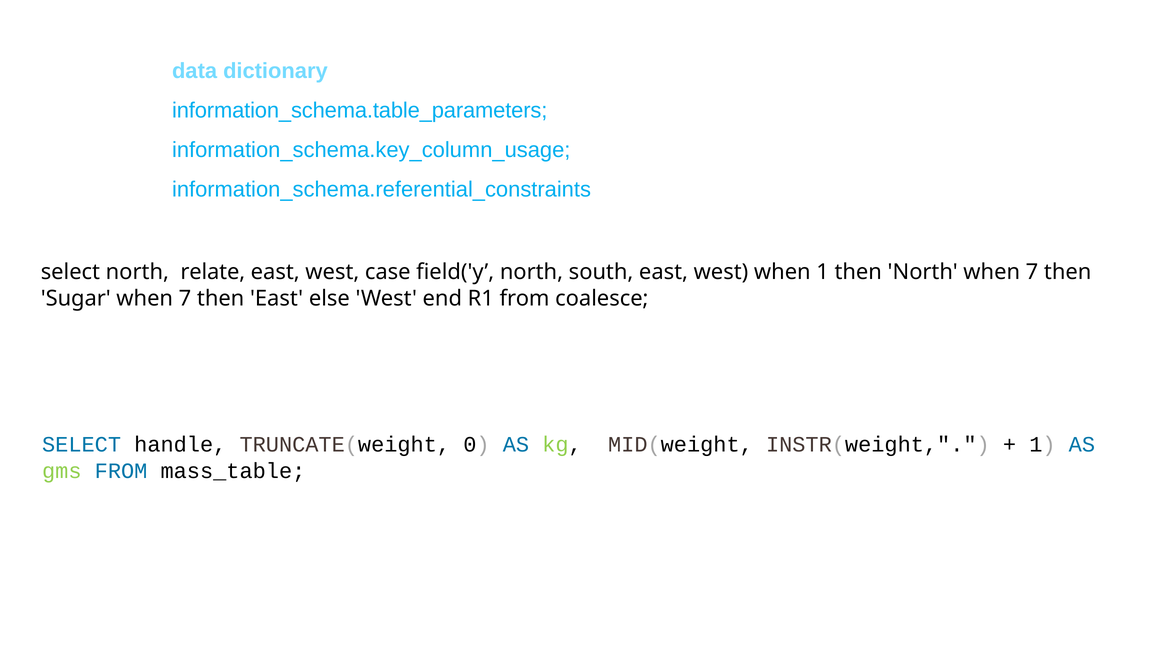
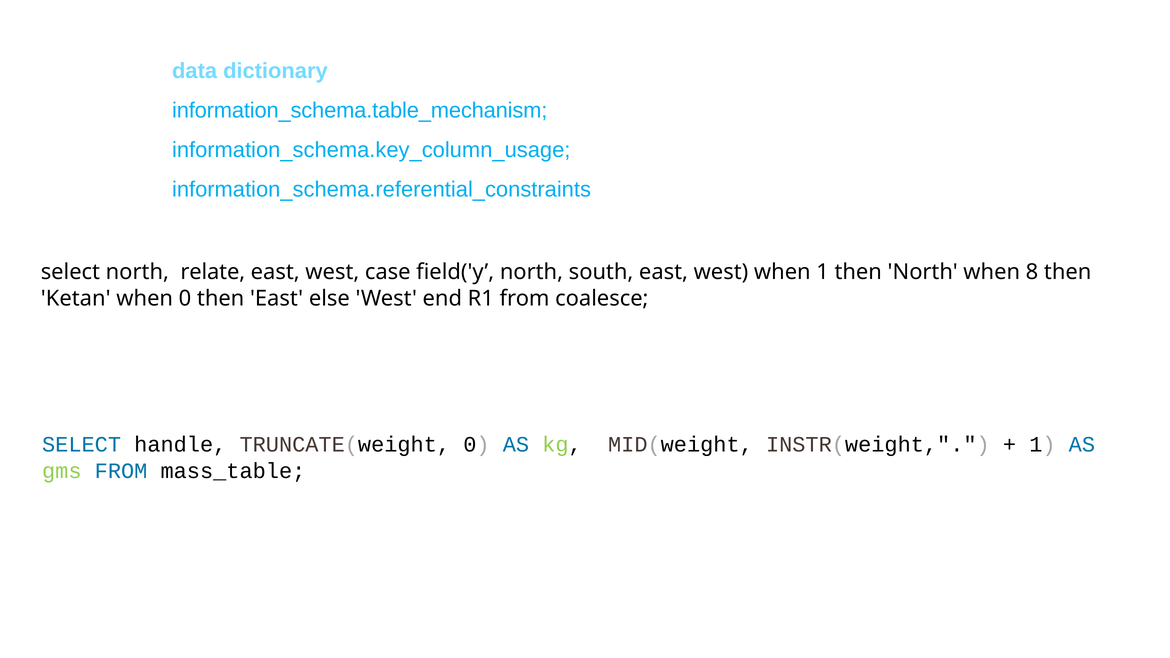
information_schema.table_parameters: information_schema.table_parameters -> information_schema.table_mechanism
North when 7: 7 -> 8
Sugar: Sugar -> Ketan
7 at (185, 298): 7 -> 0
